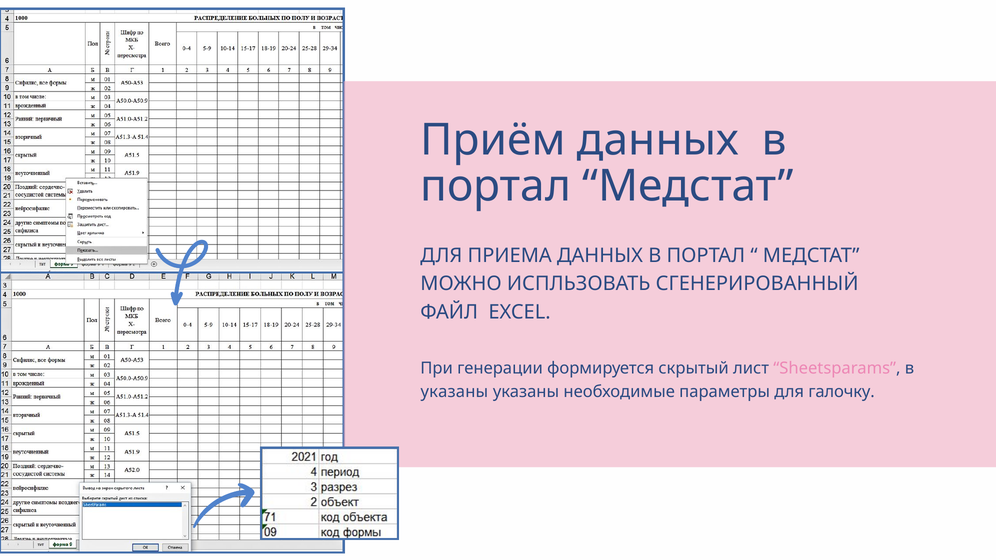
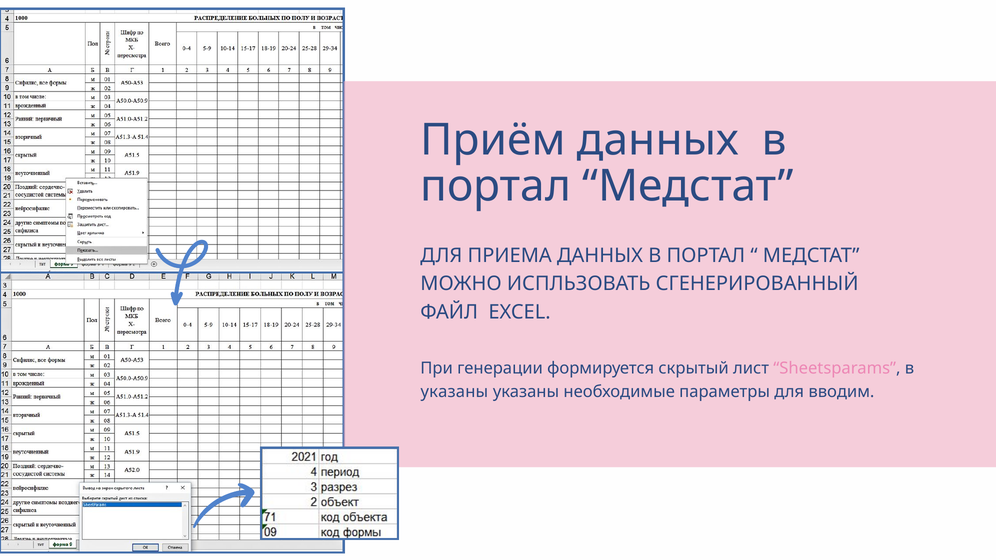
галочку: галочку -> вводим
